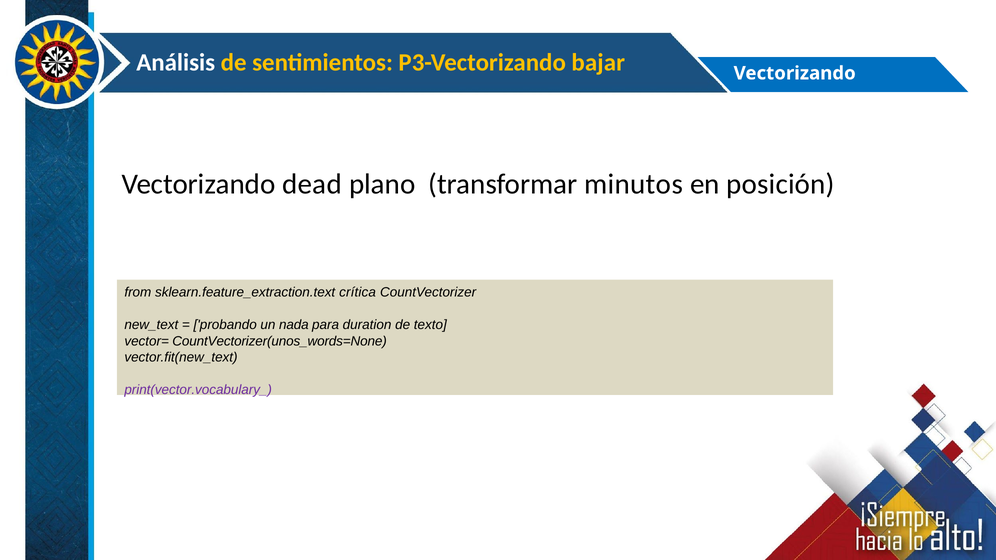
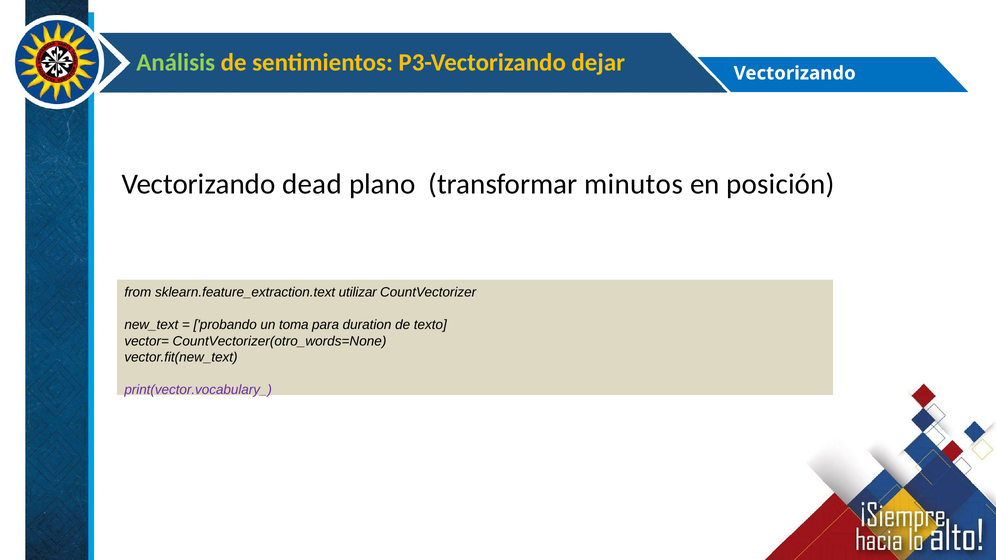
Análisis colour: white -> light green
bajar: bajar -> dejar
crítica: crítica -> utilizar
nada: nada -> toma
CountVectorizer(unos_words=None: CountVectorizer(unos_words=None -> CountVectorizer(otro_words=None
